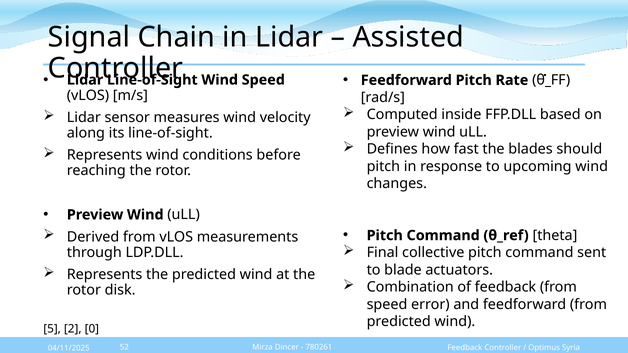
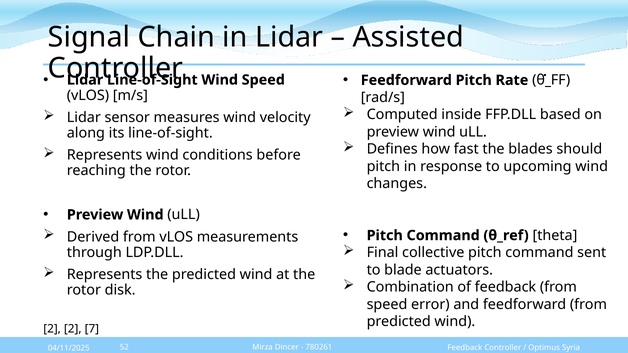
5 at (52, 329): 5 -> 2
0: 0 -> 7
